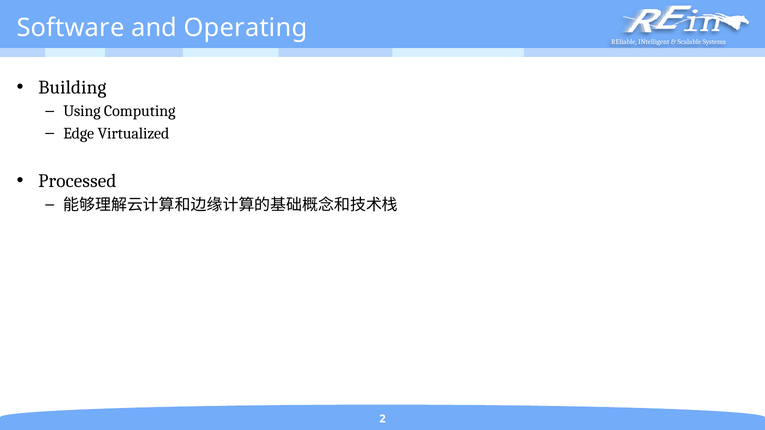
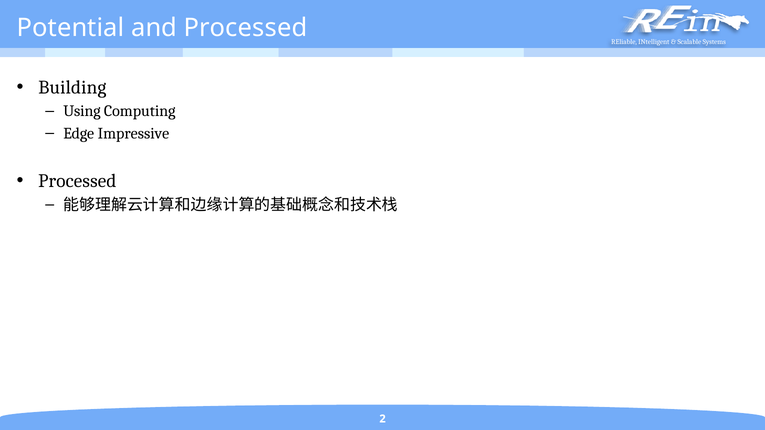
Software: Software -> Potential
and Operating: Operating -> Processed
Virtualized: Virtualized -> Impressive
